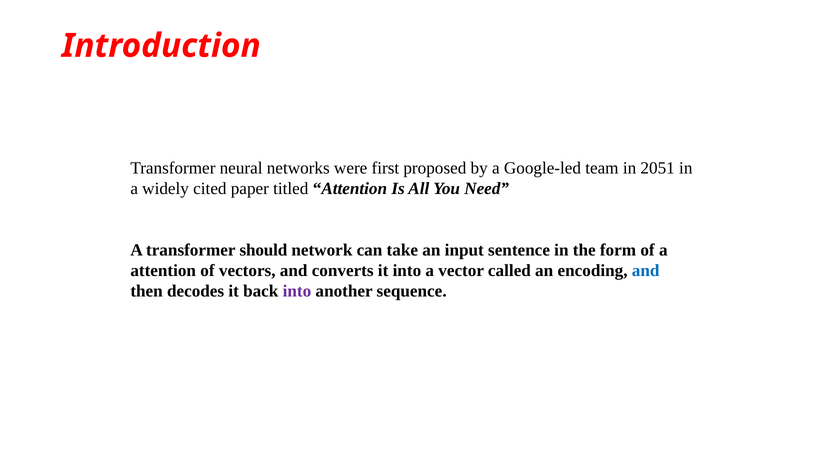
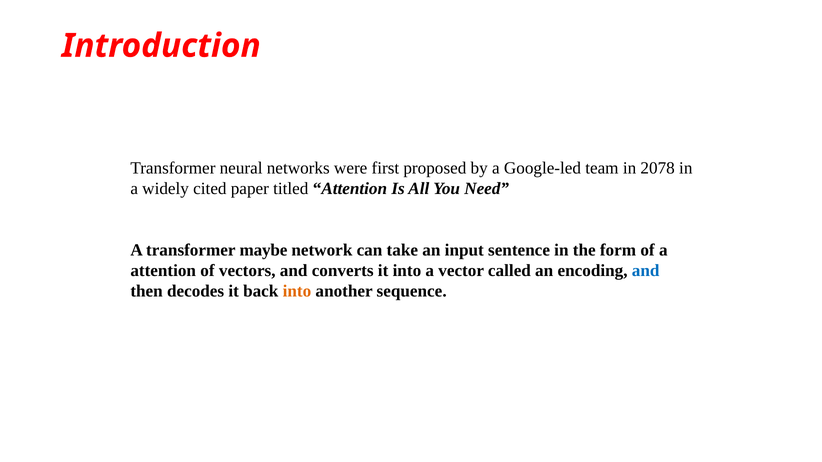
2051: 2051 -> 2078
should: should -> maybe
into at (297, 292) colour: purple -> orange
